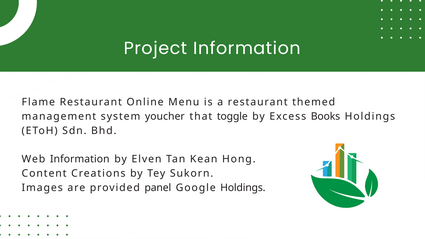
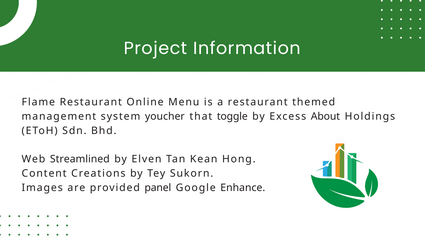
Books: Books -> About
Web Information: Information -> Streamlined
Google Holdings: Holdings -> Enhance
